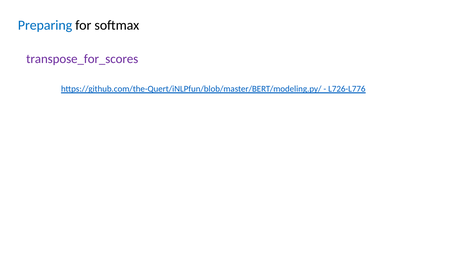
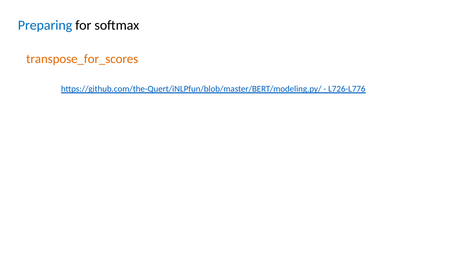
transpose_for_scores colour: purple -> orange
